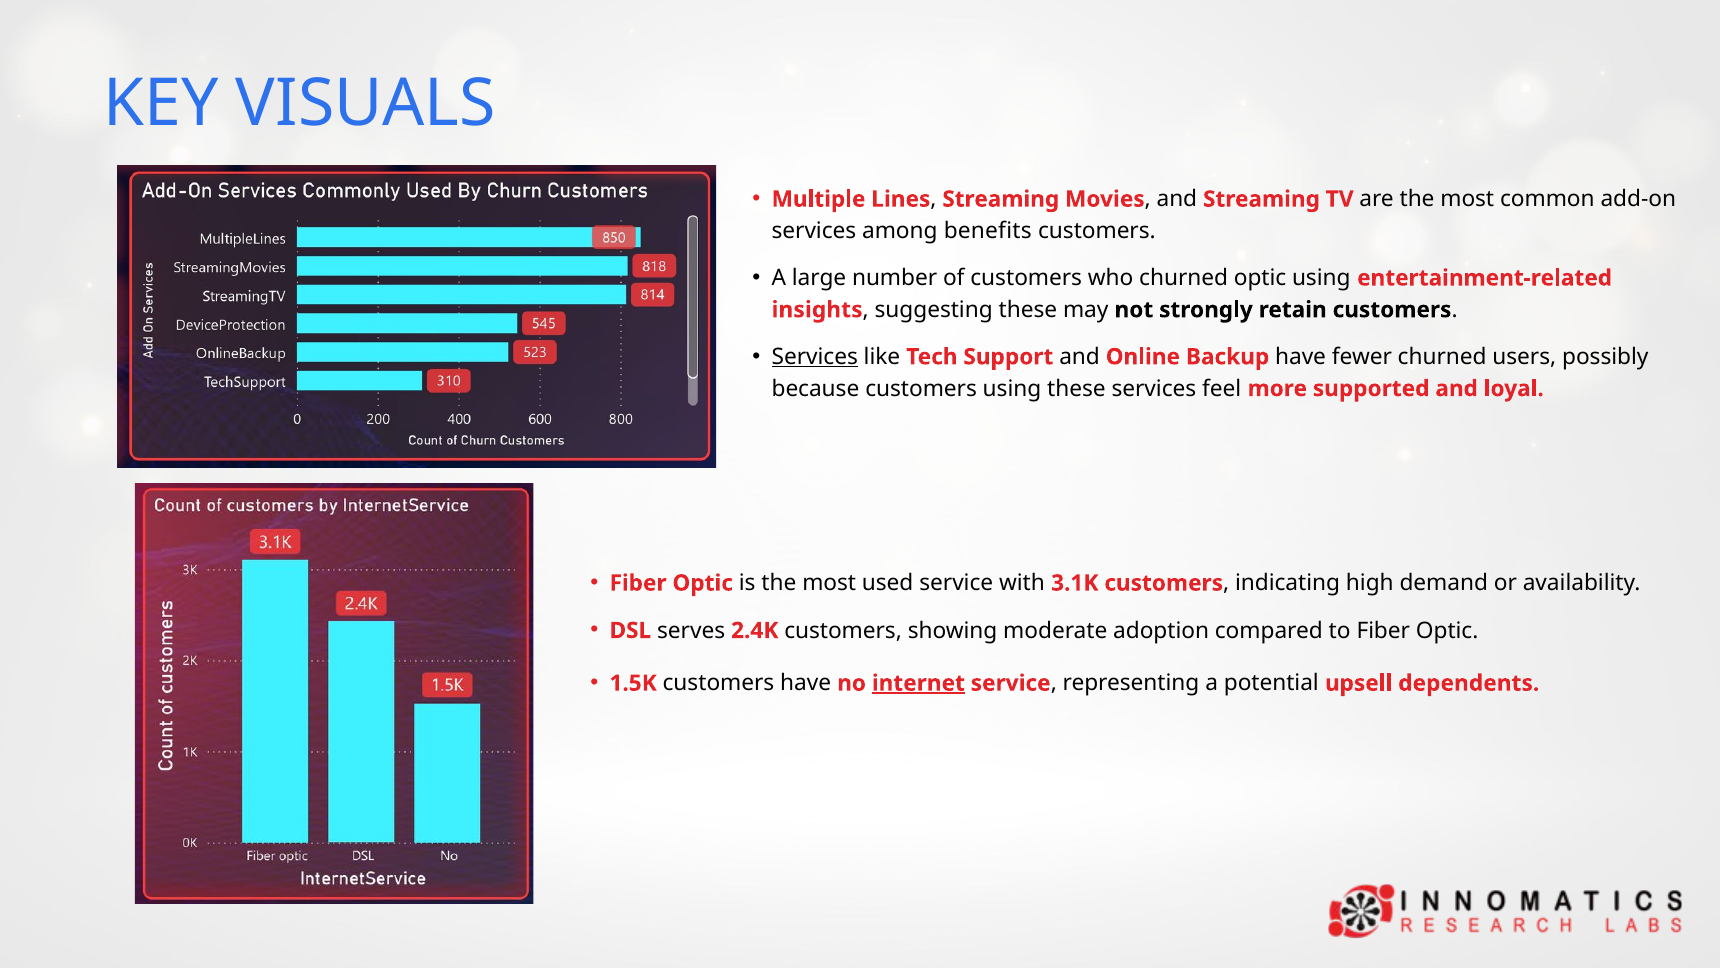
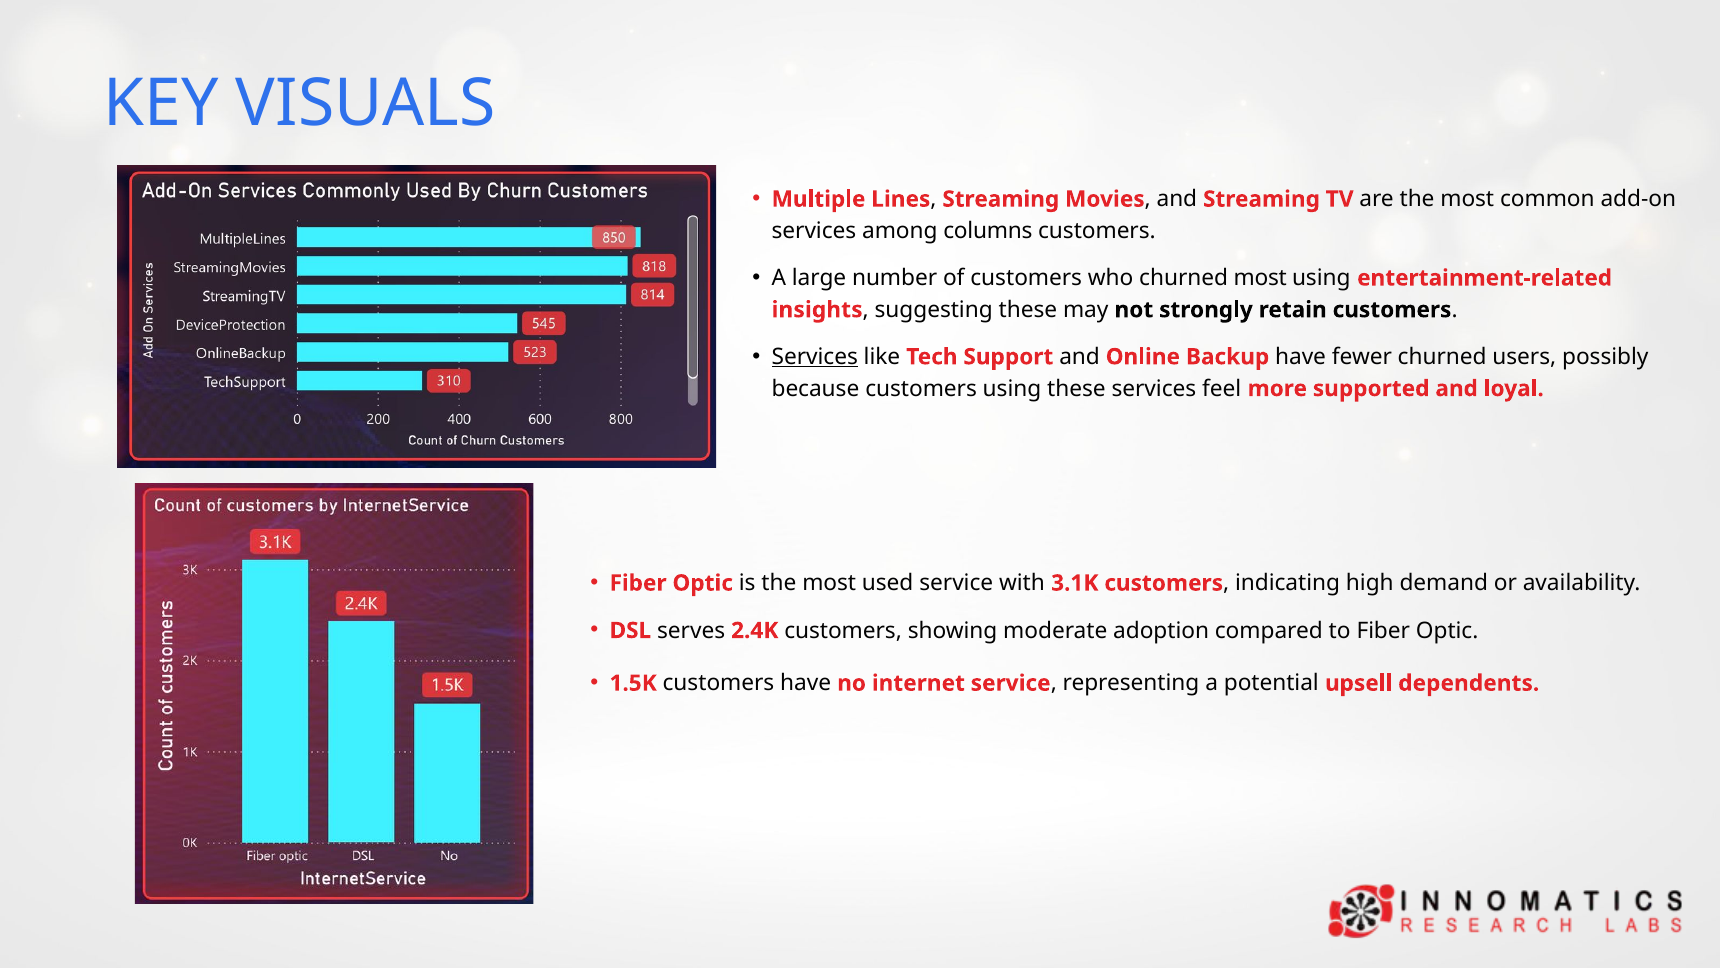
benefits: benefits -> columns
churned optic: optic -> most
internet underline: present -> none
